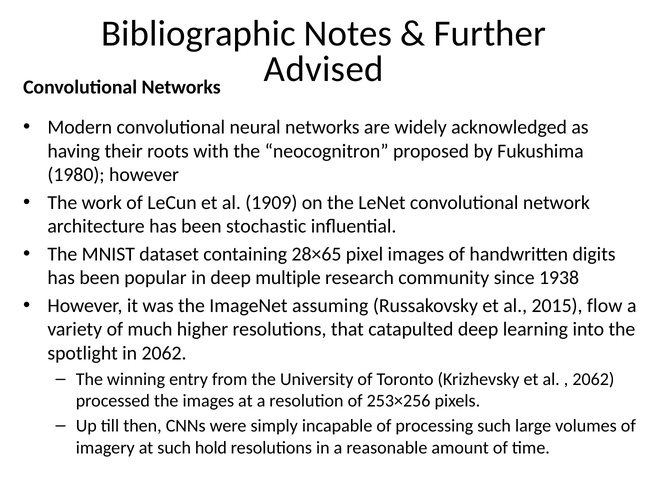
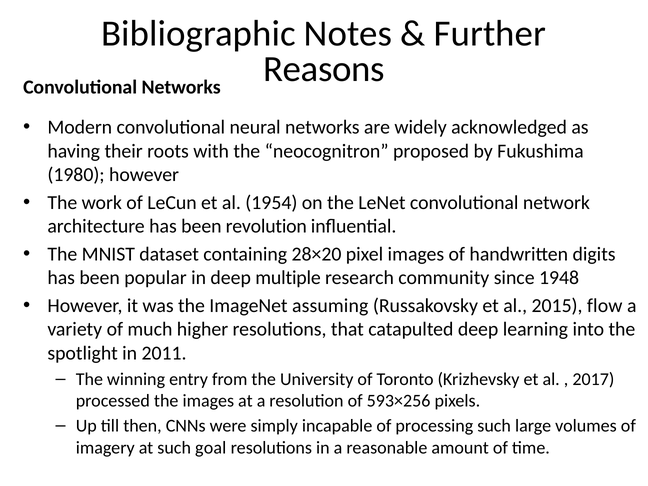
Advised: Advised -> Reasons
1909: 1909 -> 1954
stochastic: stochastic -> revolution
28×65: 28×65 -> 28×20
1938: 1938 -> 1948
in 2062: 2062 -> 2011
2062 at (593, 379): 2062 -> 2017
253×256: 253×256 -> 593×256
hold: hold -> goal
